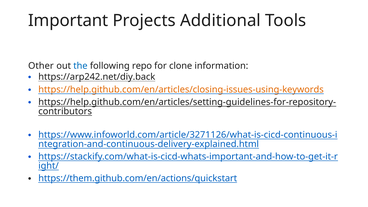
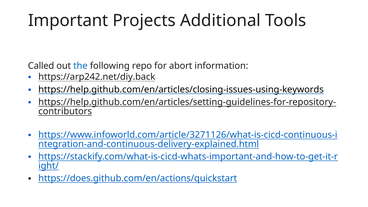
Other: Other -> Called
clone: clone -> abort
https://help.github.com/en/articles/closing-issues-using-keywords colour: orange -> black
https://them.github.com/en/actions/quickstart: https://them.github.com/en/actions/quickstart -> https://does.github.com/en/actions/quickstart
